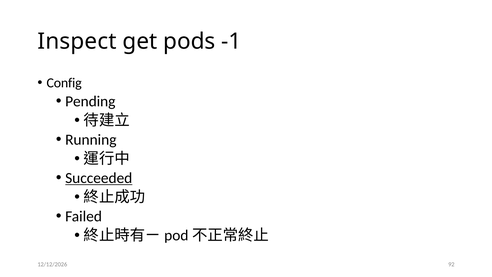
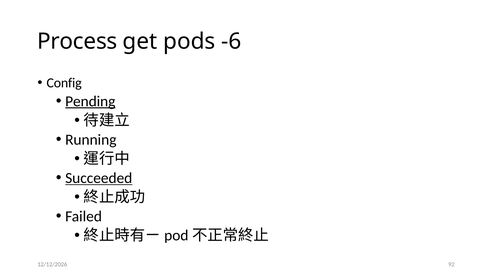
Inspect: Inspect -> Process
-1: -1 -> -6
Pending underline: none -> present
